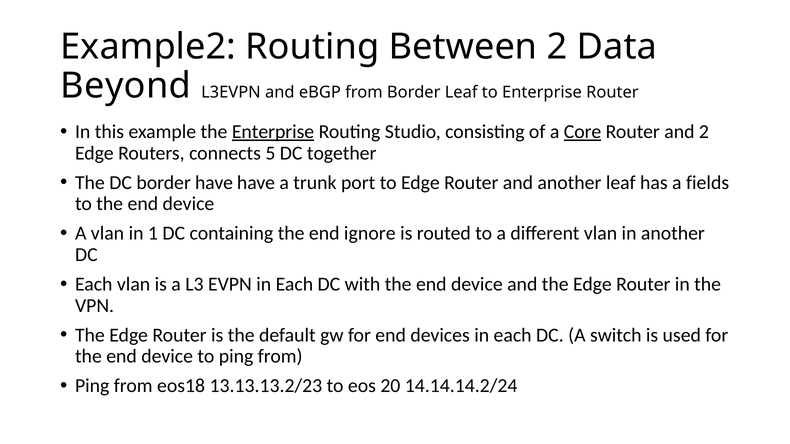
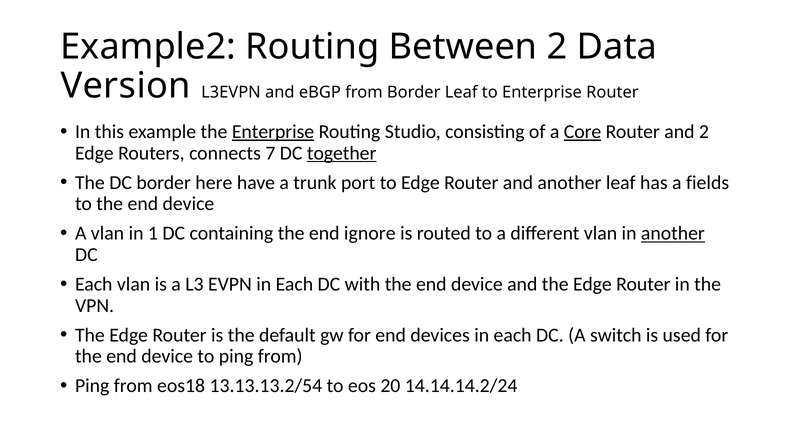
Beyond: Beyond -> Version
5: 5 -> 7
together underline: none -> present
border have: have -> here
another at (673, 234) underline: none -> present
13.13.13.2/23: 13.13.13.2/23 -> 13.13.13.2/54
